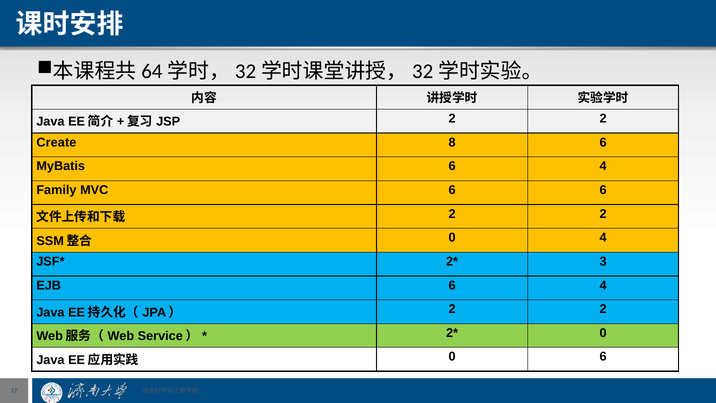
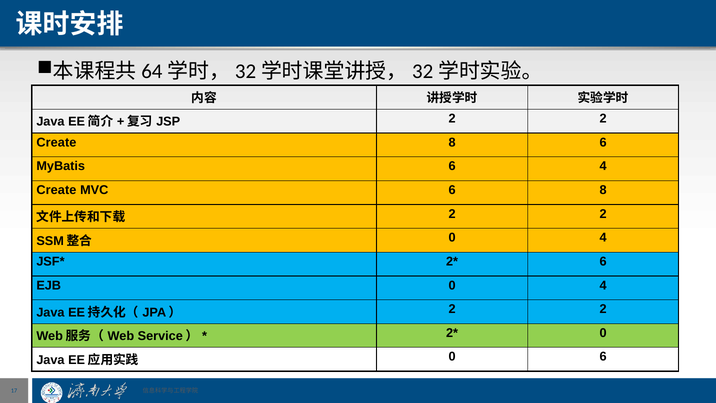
Family at (56, 190): Family -> Create
6 6: 6 -> 8
3 at (603, 261): 3 -> 6
EJB 6: 6 -> 0
